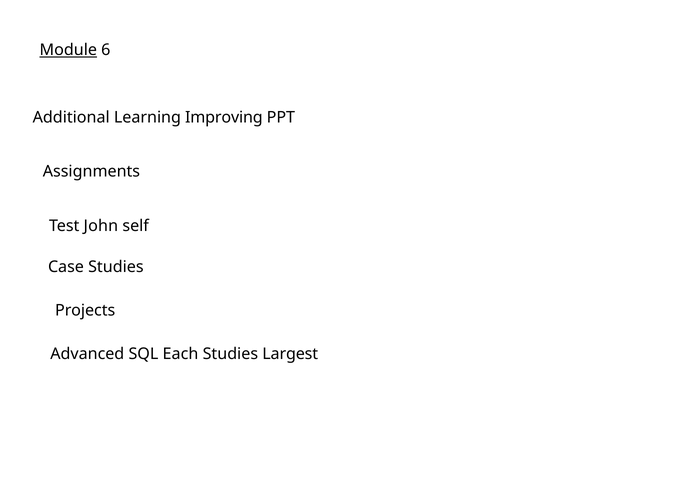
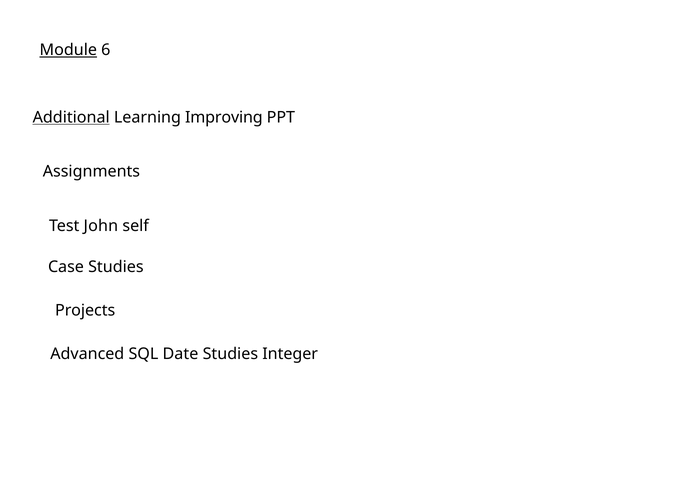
Additional underline: none -> present
Each: Each -> Date
Largest: Largest -> Integer
